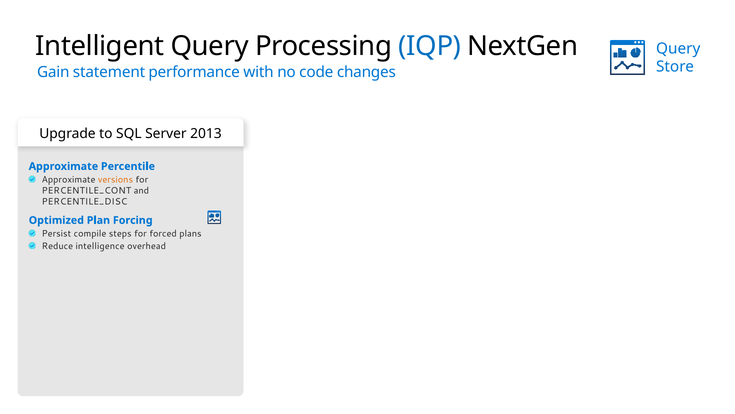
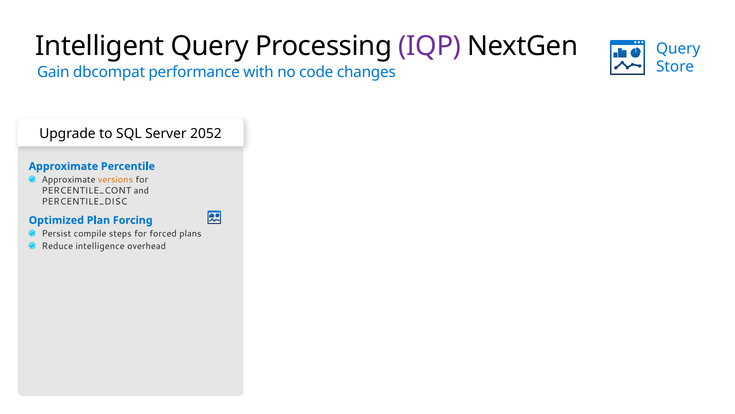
IQP colour: blue -> purple
statement: statement -> dbcompat
2013: 2013 -> 2052
